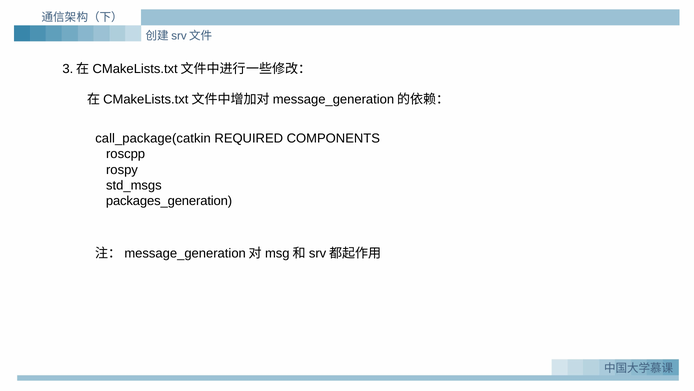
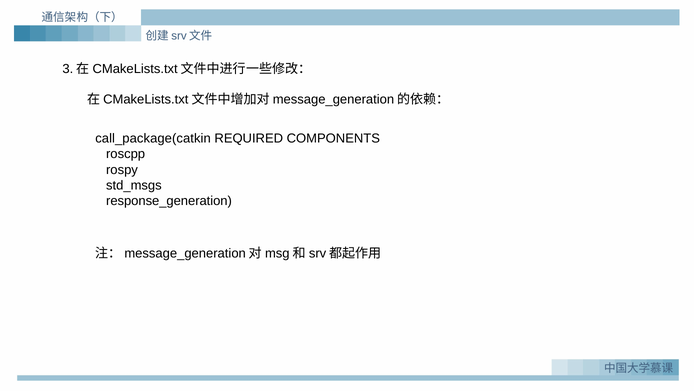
packages_generation: packages_generation -> response_generation
